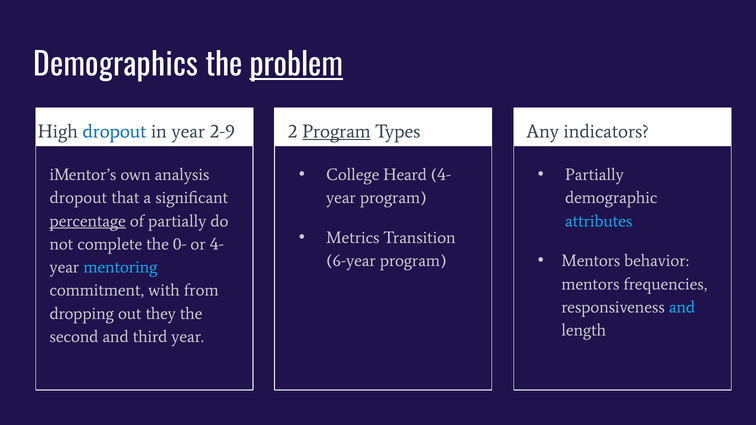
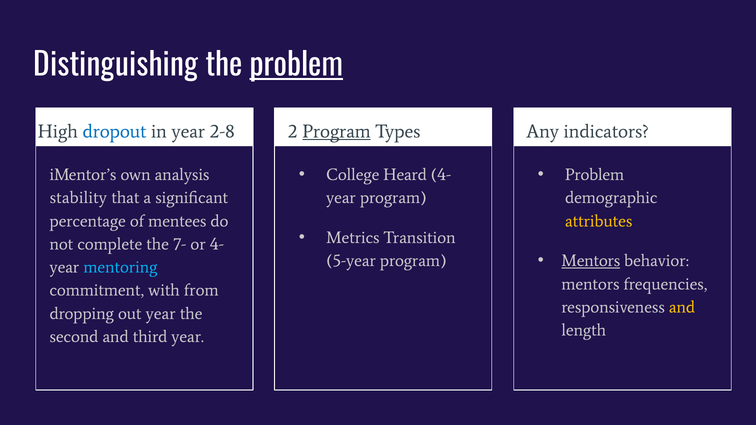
Demographics: Demographics -> Distinguishing
2-9: 2-9 -> 2-8
Partially at (594, 175): Partially -> Problem
dropout at (78, 198): dropout -> stability
percentage underline: present -> none
of partially: partially -> mentees
attributes colour: light blue -> yellow
0-: 0- -> 7-
Mentors at (591, 261) underline: none -> present
6-year: 6-year -> 5-year
and at (682, 307) colour: light blue -> yellow
out they: they -> year
